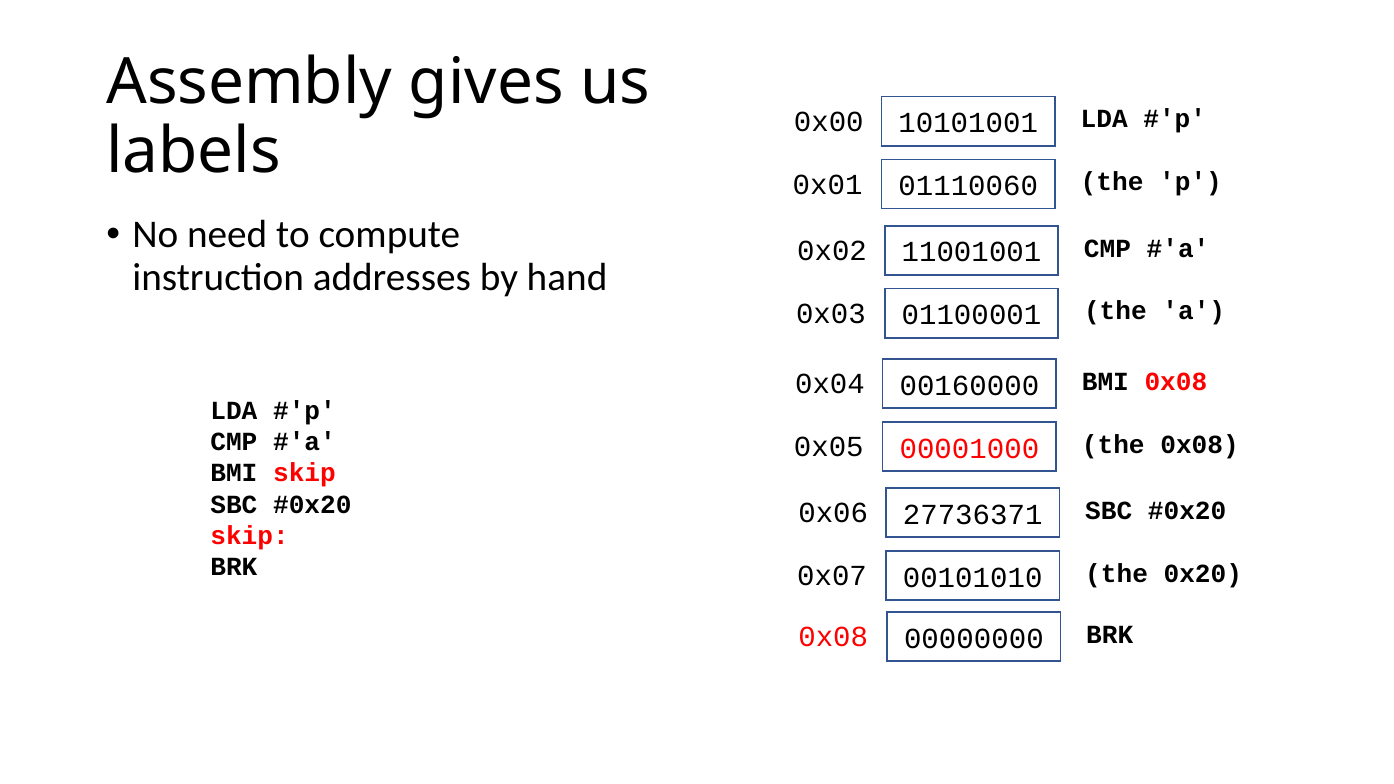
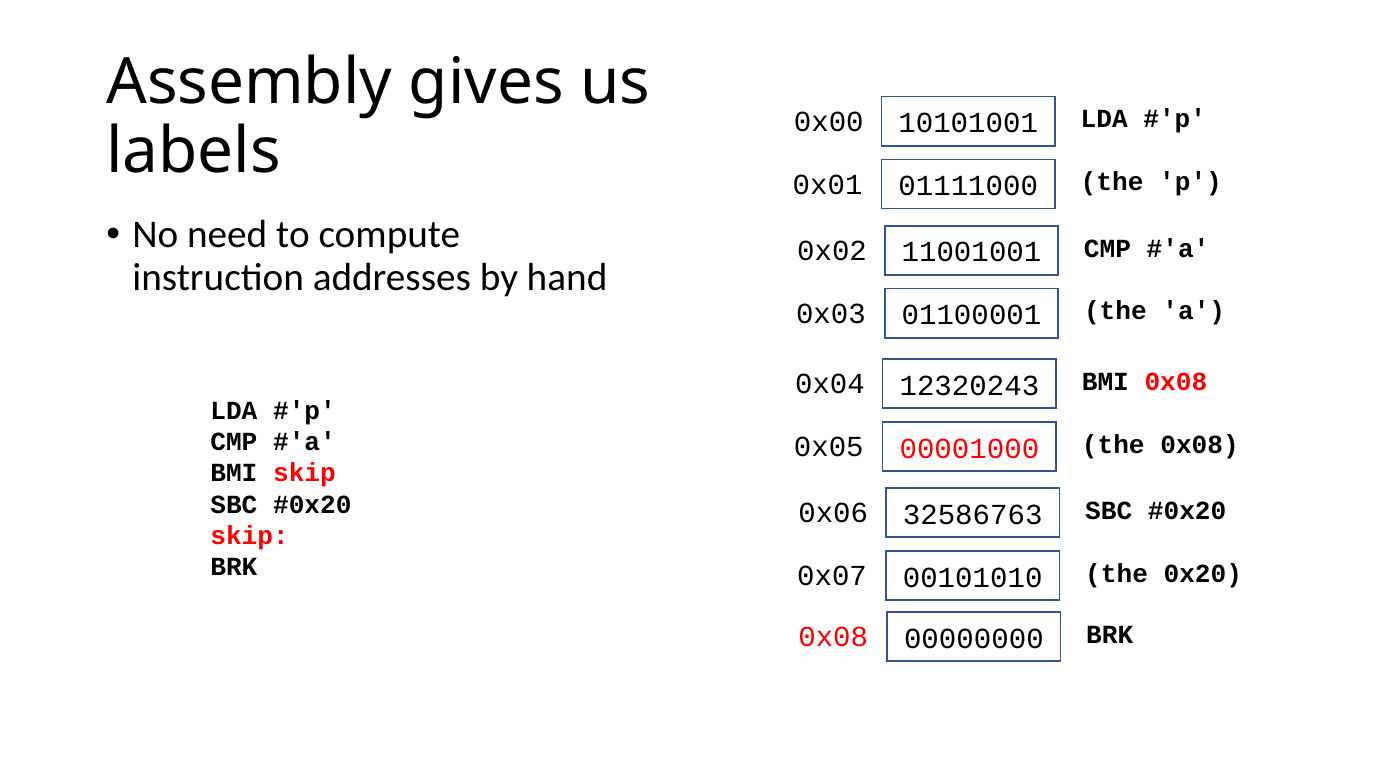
01110060: 01110060 -> 01111000
00160000: 00160000 -> 12320243
27736371: 27736371 -> 32586763
